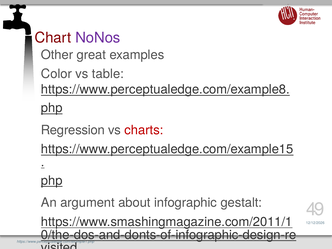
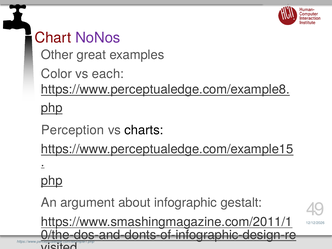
table: table -> each
Regression: Regression -> Perception
charts colour: red -> black
